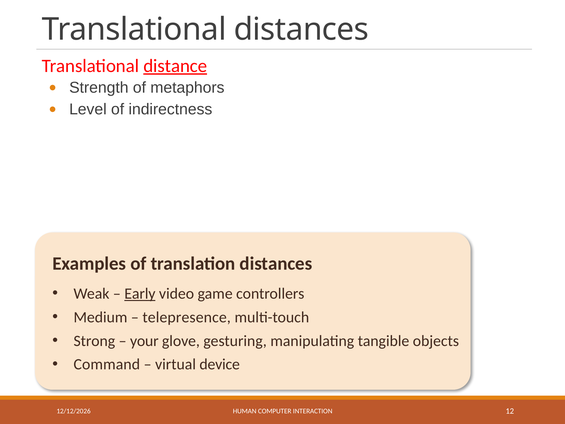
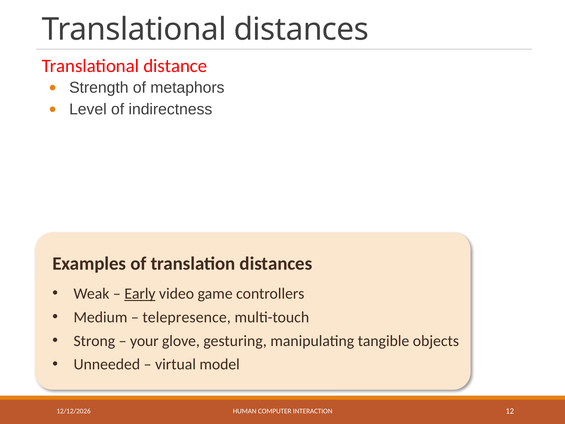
distance underline: present -> none
Command: Command -> Unneeded
device: device -> model
